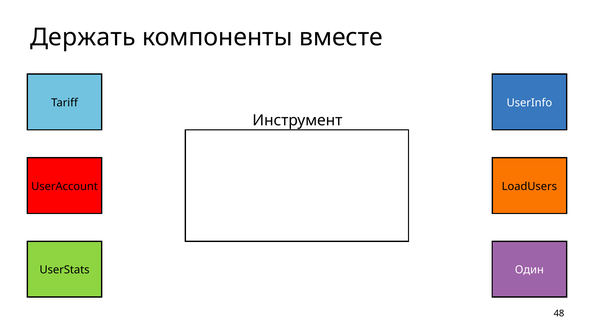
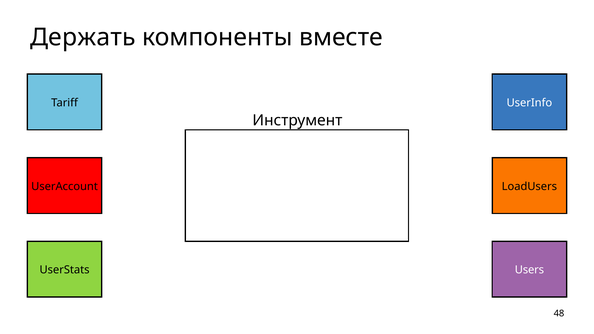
Один: Один -> Users
